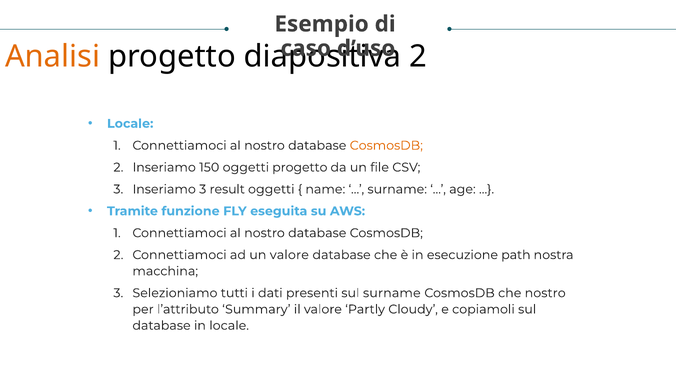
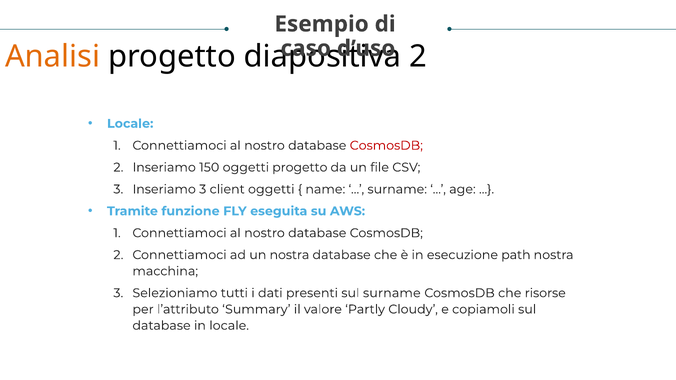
CosmosDB at (386, 146) colour: orange -> red
result: result -> client
un valore: valore -> nostra
che nostro: nostro -> risorse
